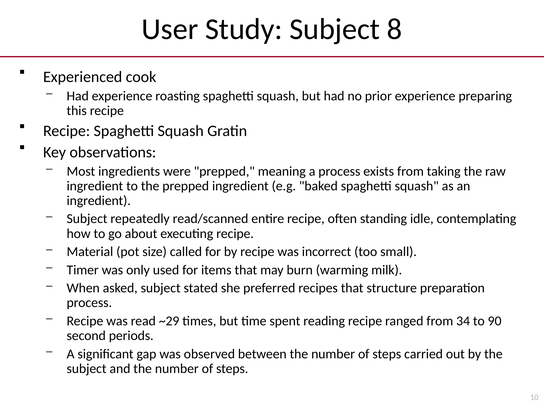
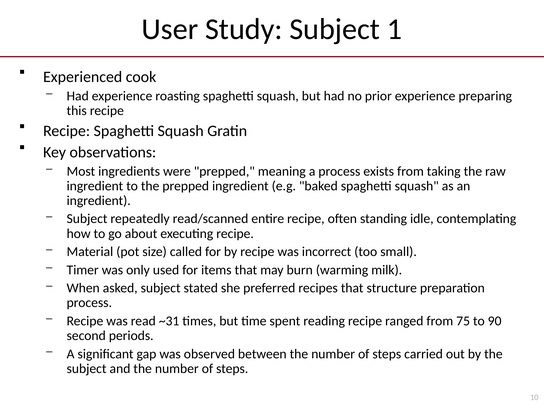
8: 8 -> 1
~29: ~29 -> ~31
34: 34 -> 75
